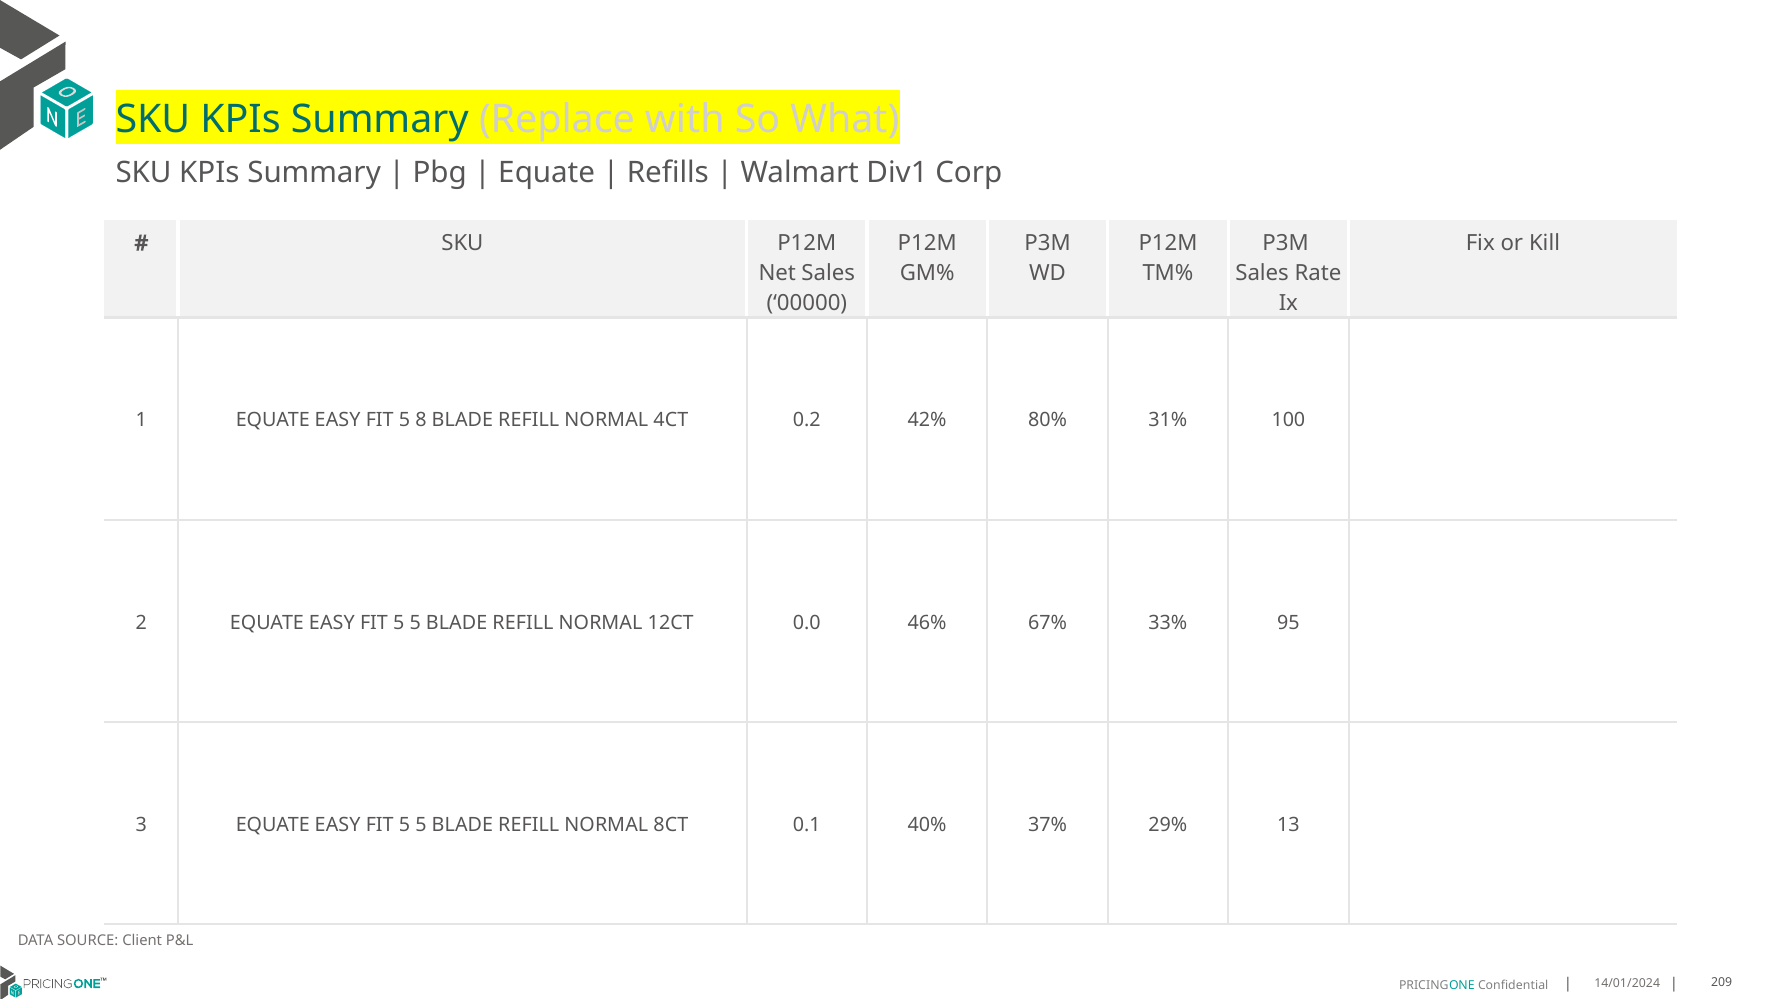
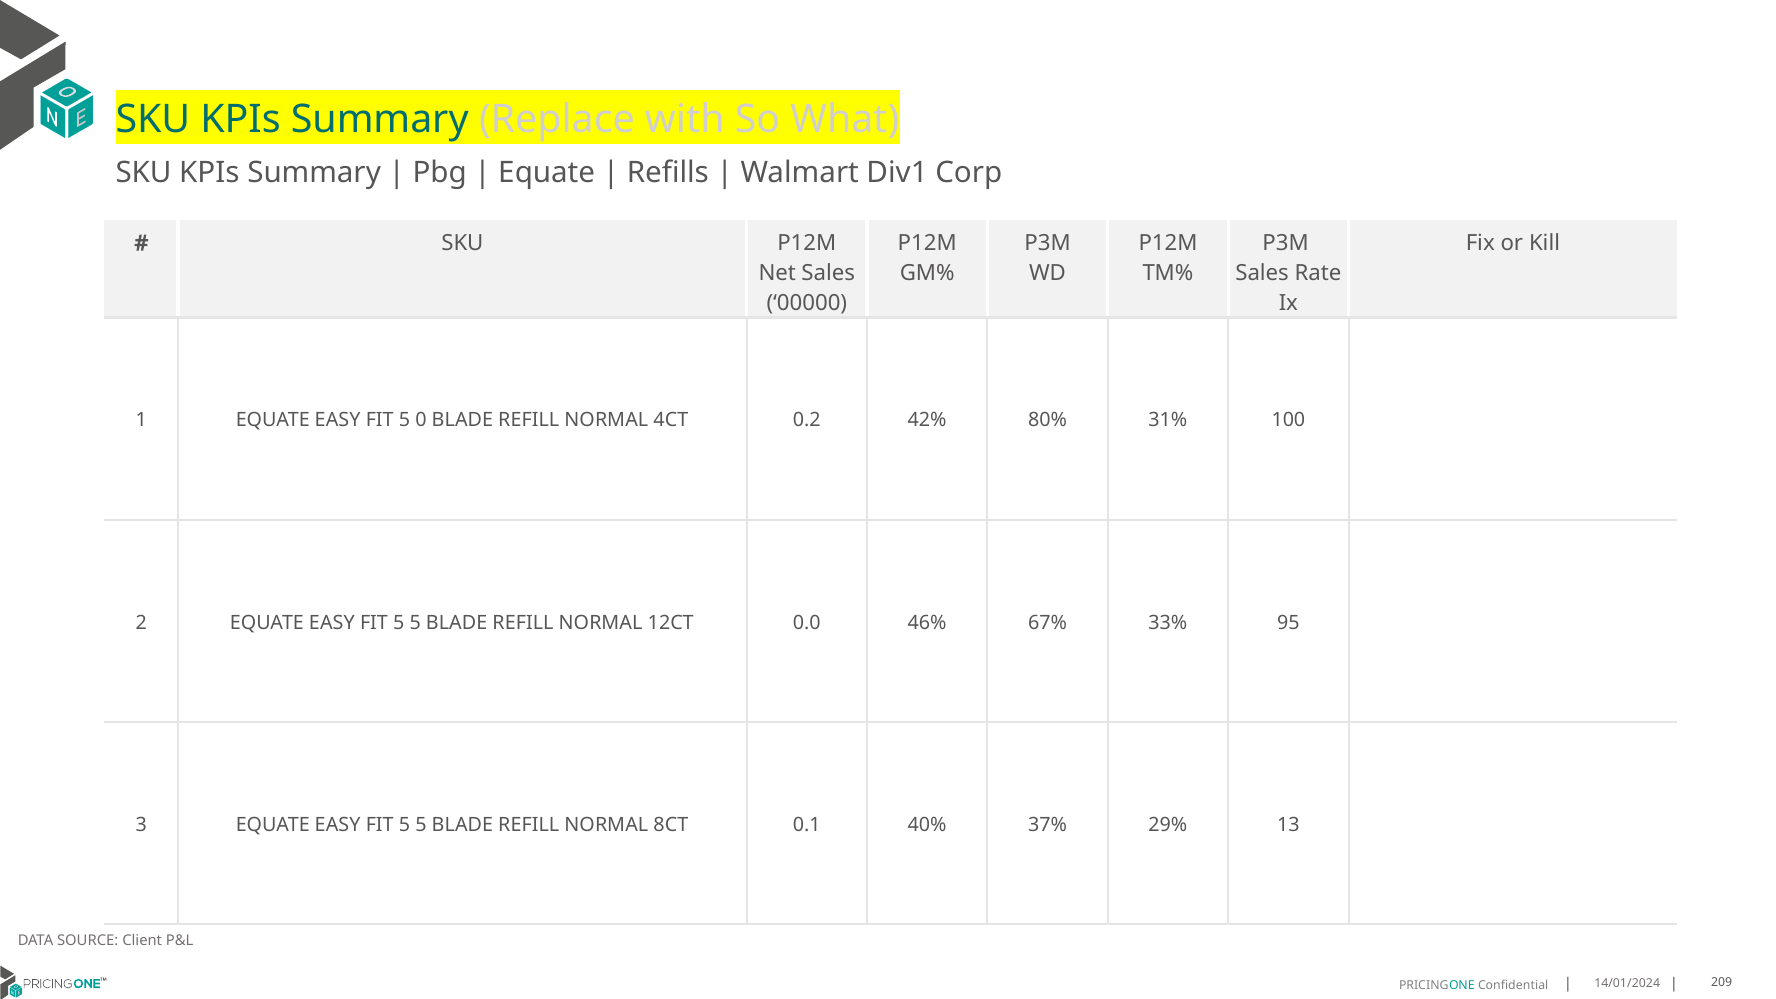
8: 8 -> 0
